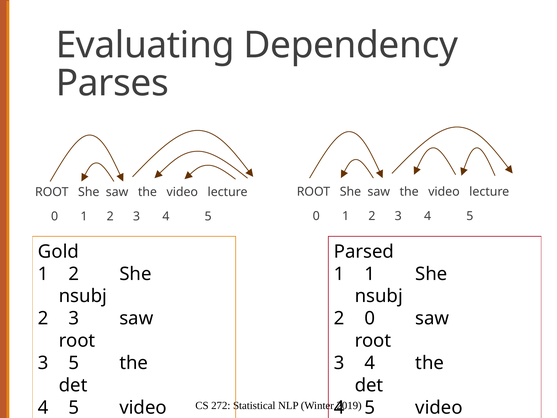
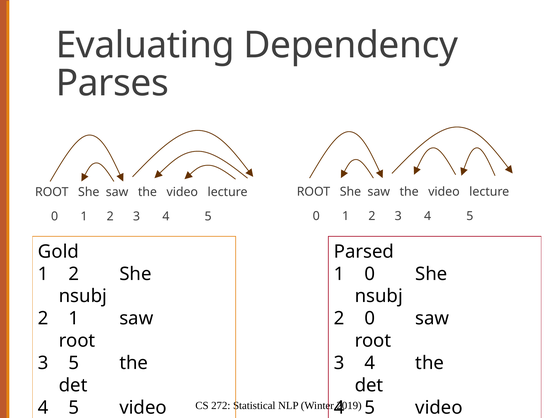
1 1: 1 -> 0
3 at (74, 318): 3 -> 1
